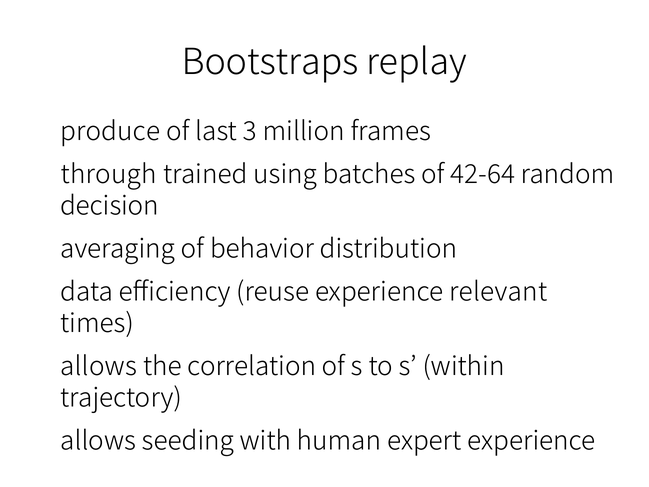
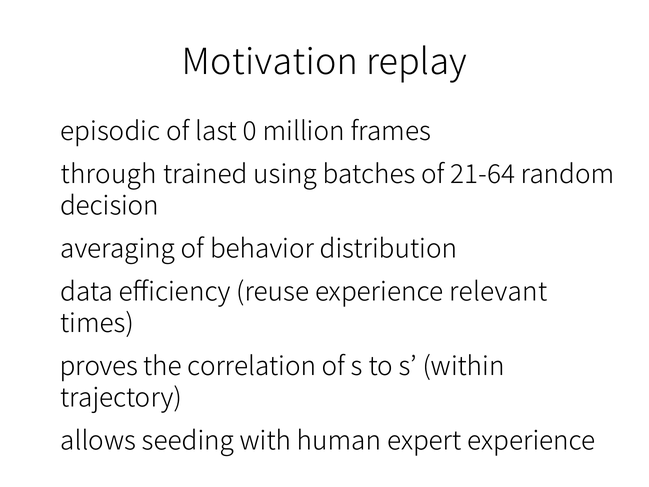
Bootstraps: Bootstraps -> Motivation
produce: produce -> episodic
3: 3 -> 0
42-64: 42-64 -> 21-64
allows at (99, 366): allows -> proves
